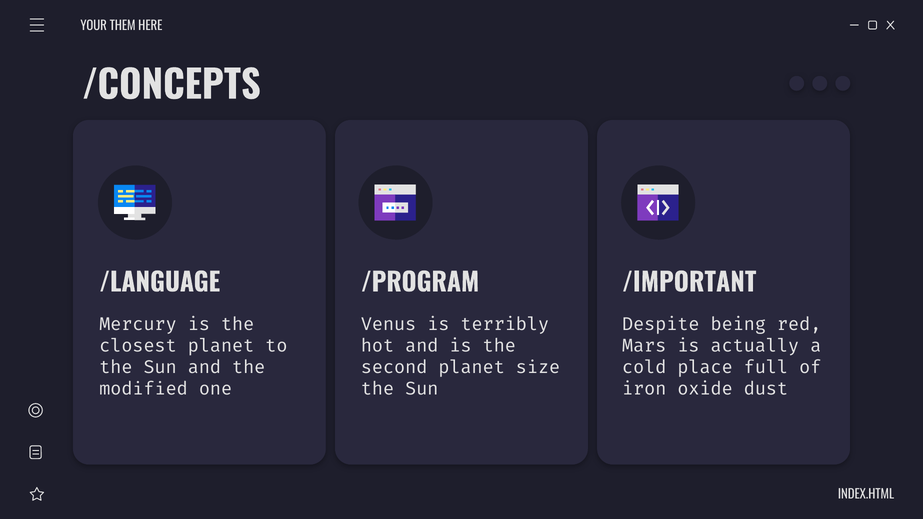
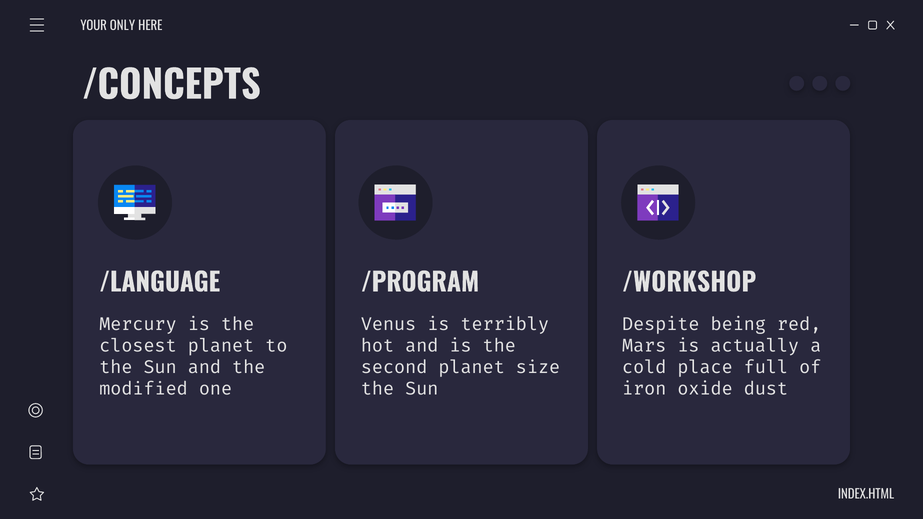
THEM: THEM -> ONLY
/IMPORTANT: /IMPORTANT -> /WORKSHOP
